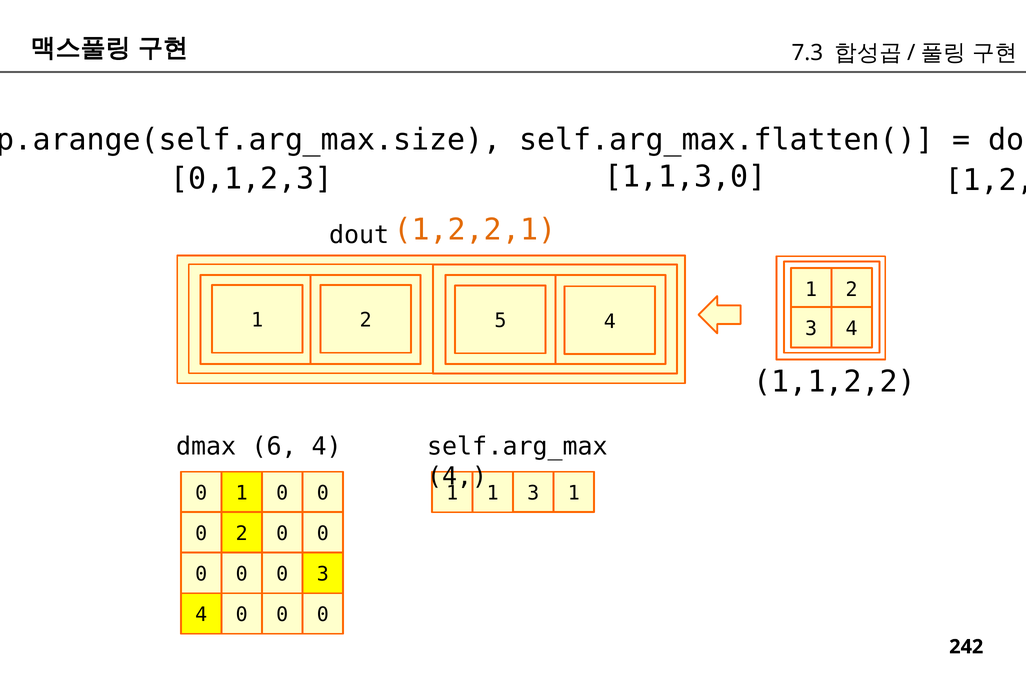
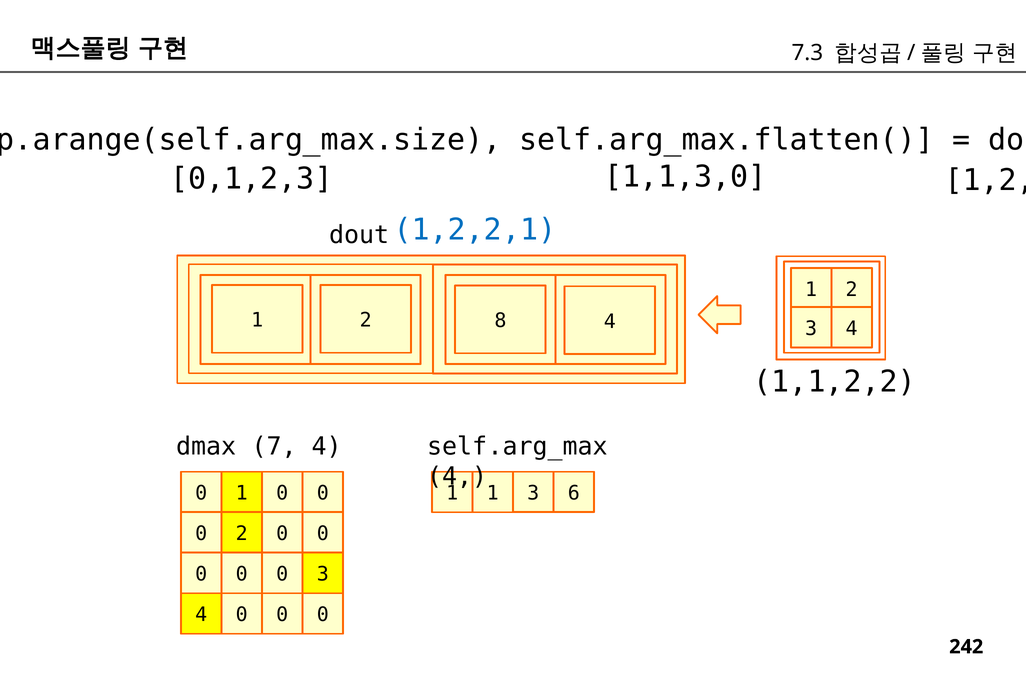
1,2,2,1 colour: orange -> blue
5: 5 -> 8
6: 6 -> 7
3 1: 1 -> 6
